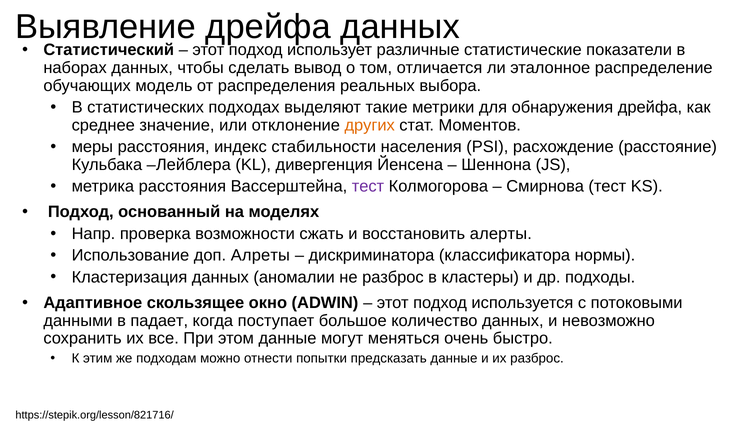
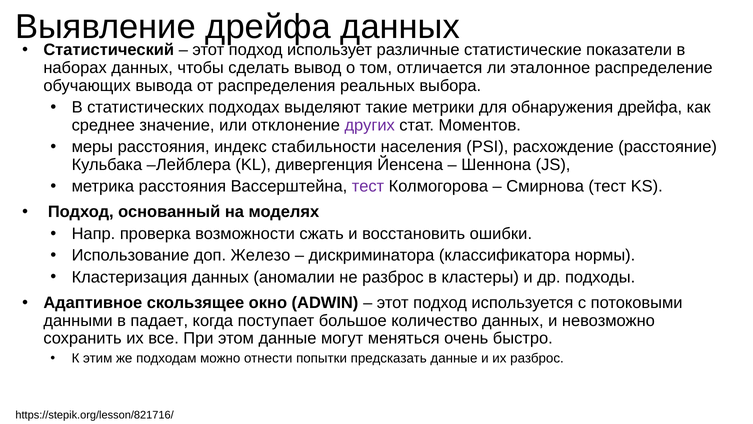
модель: модель -> вывода
других colour: orange -> purple
алерты: алерты -> ошибки
Алреты: Алреты -> Железо
